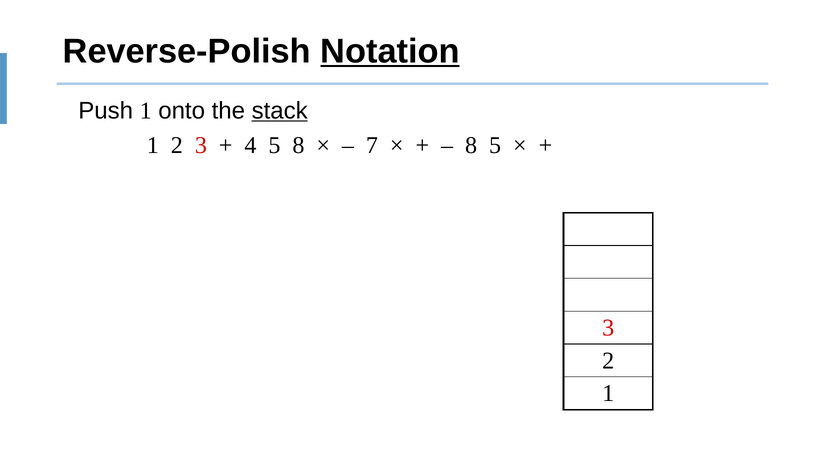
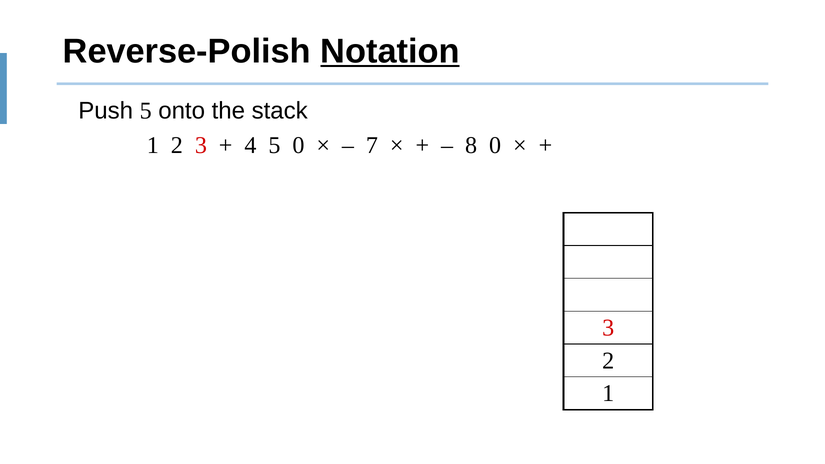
Push 1: 1 -> 5
stack underline: present -> none
5 8: 8 -> 0
8 5: 5 -> 0
